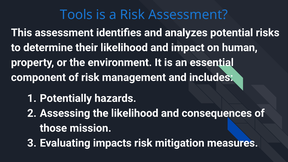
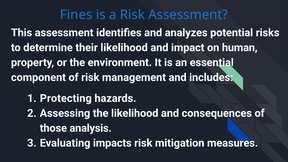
Tools: Tools -> Fines
Potentially: Potentially -> Protecting
mission: mission -> analysis
